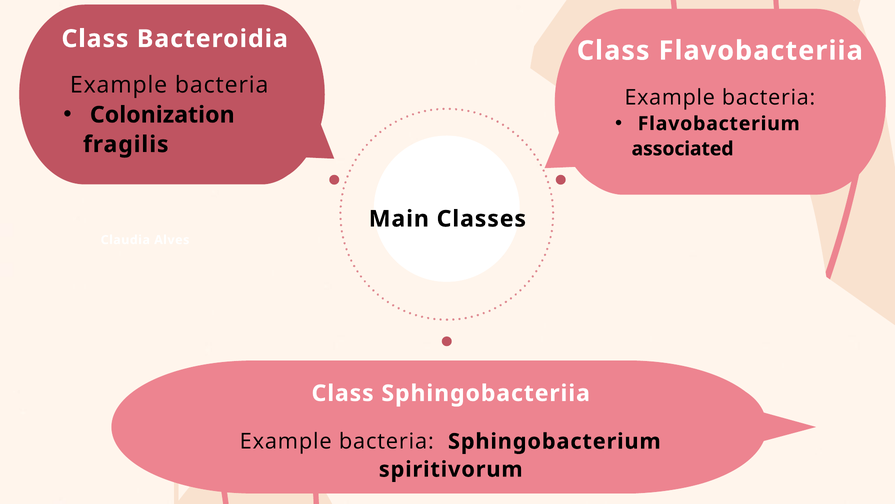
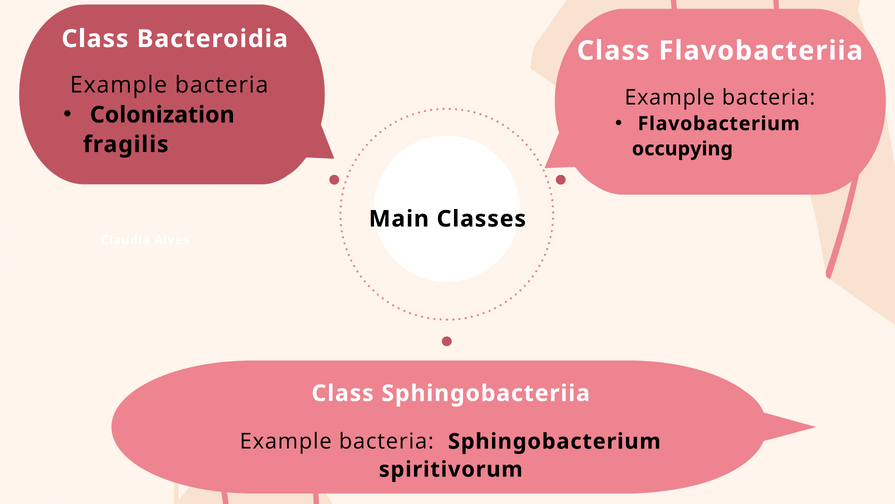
associated: associated -> occupying
